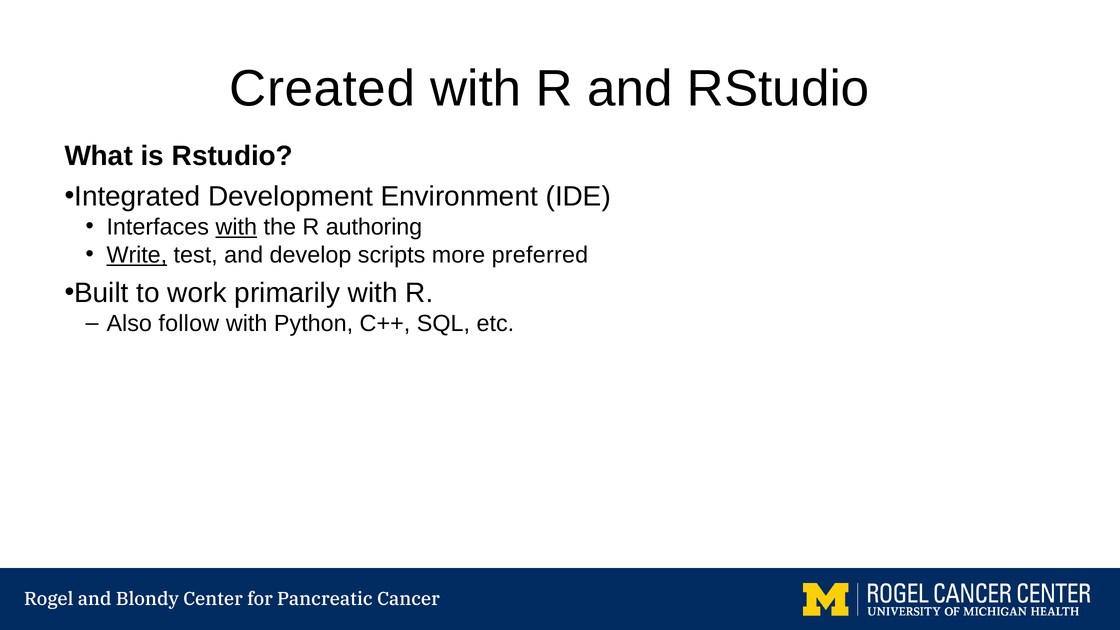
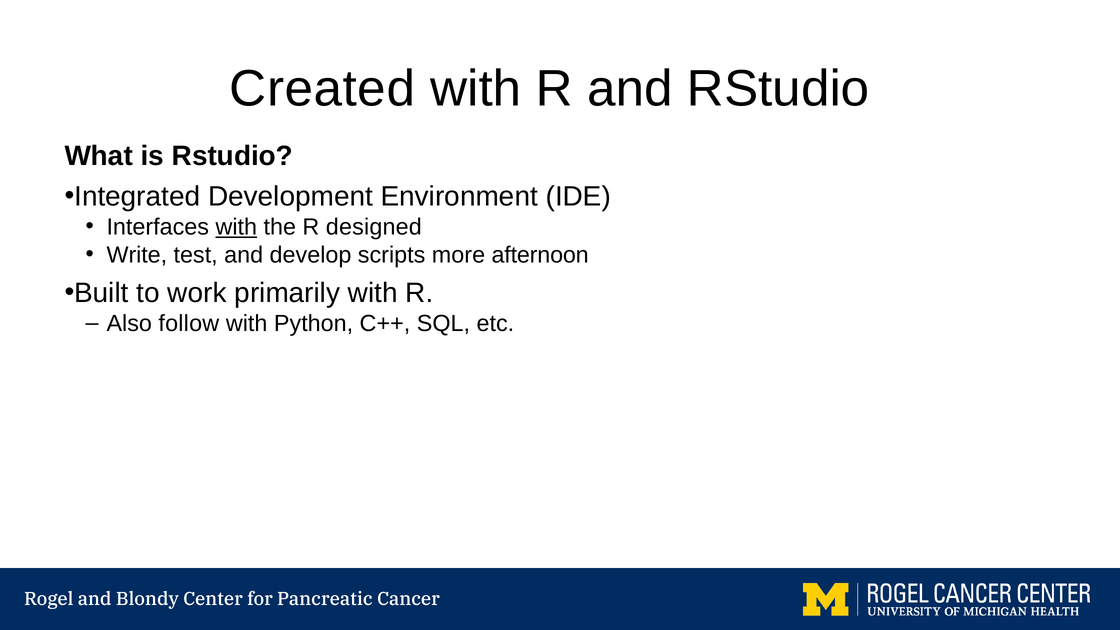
authoring: authoring -> designed
Write underline: present -> none
preferred: preferred -> afternoon
